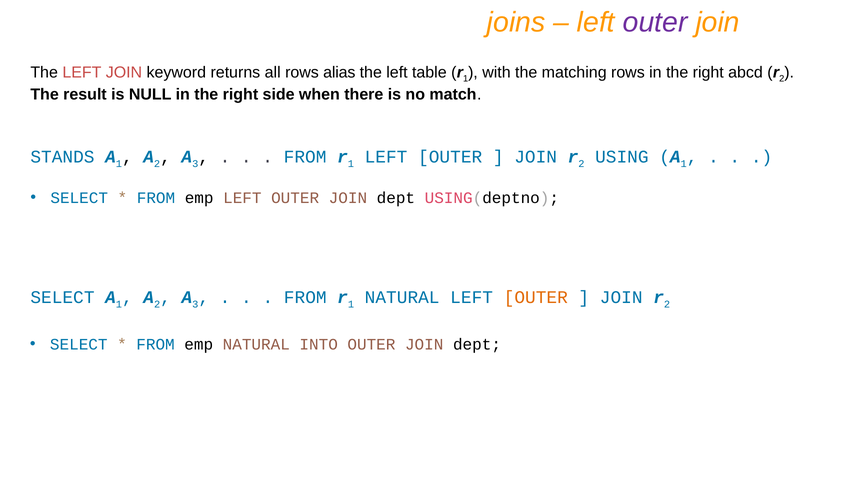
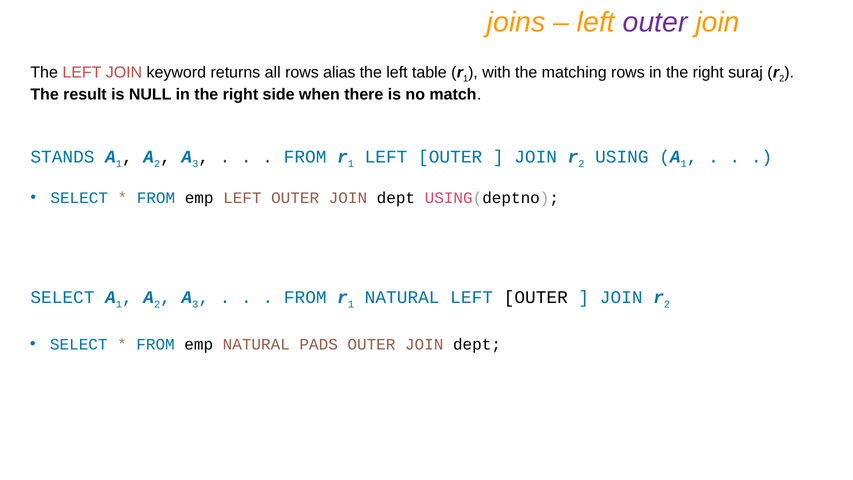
abcd: abcd -> suraj
OUTER at (536, 297) colour: orange -> black
INTO: INTO -> PADS
